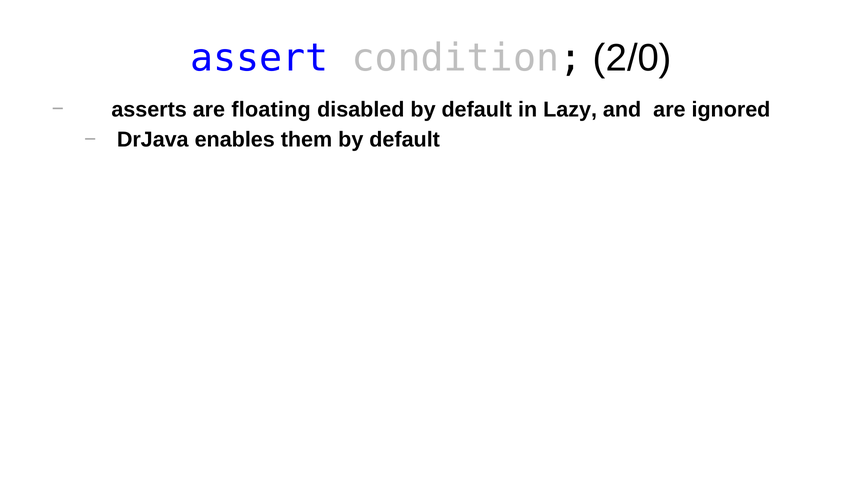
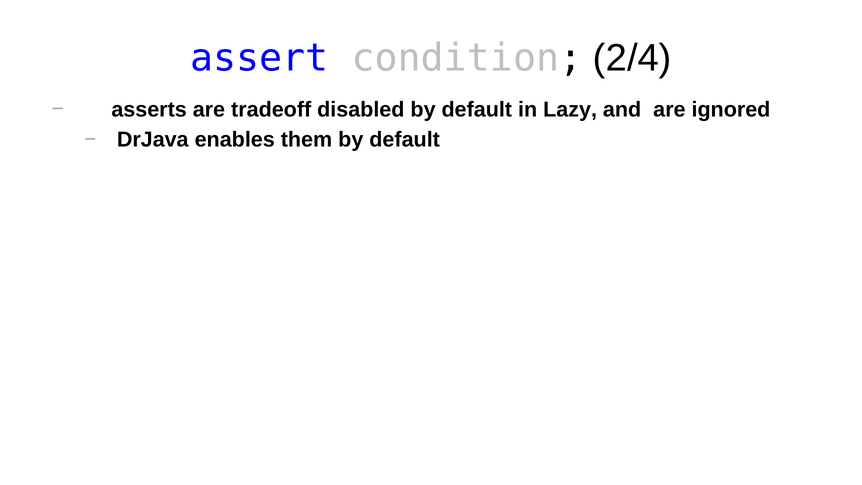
2/0: 2/0 -> 2/4
floating: floating -> tradeoff
